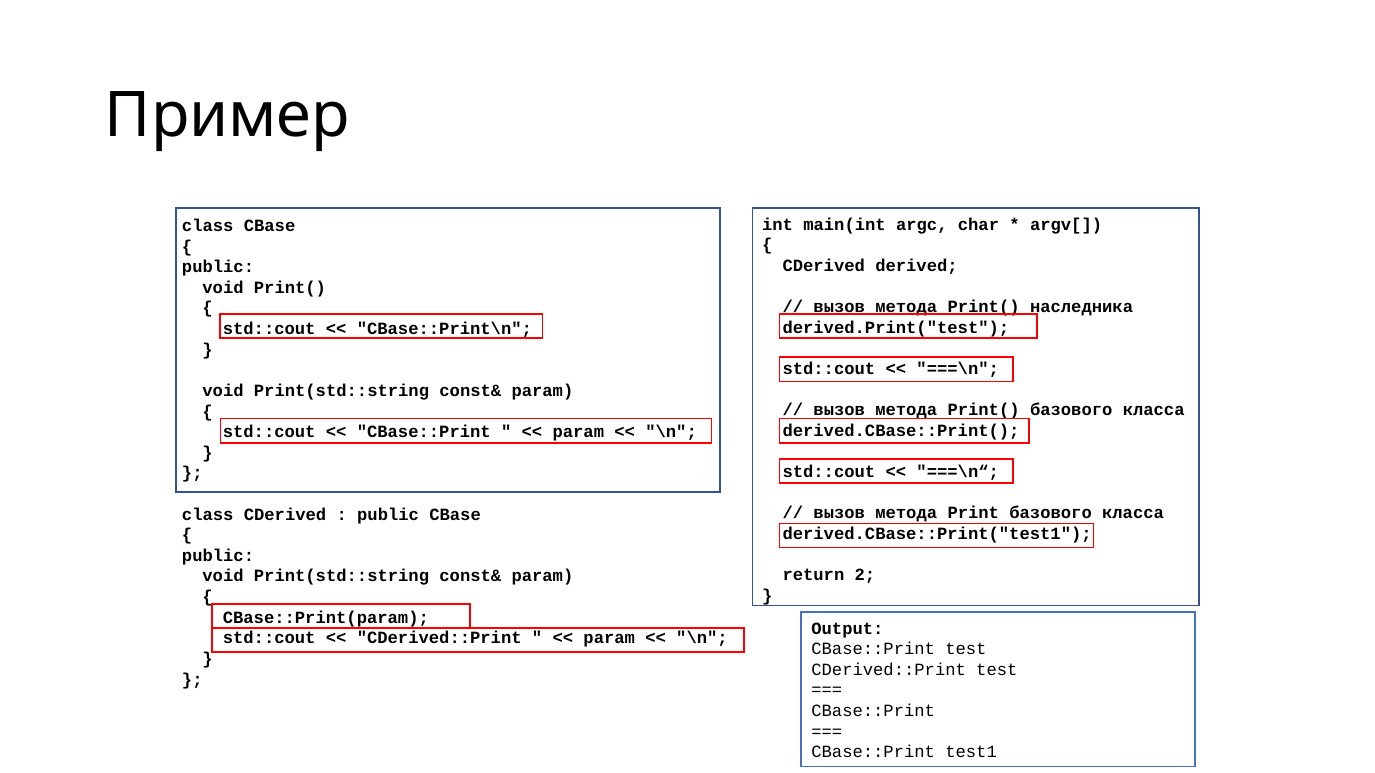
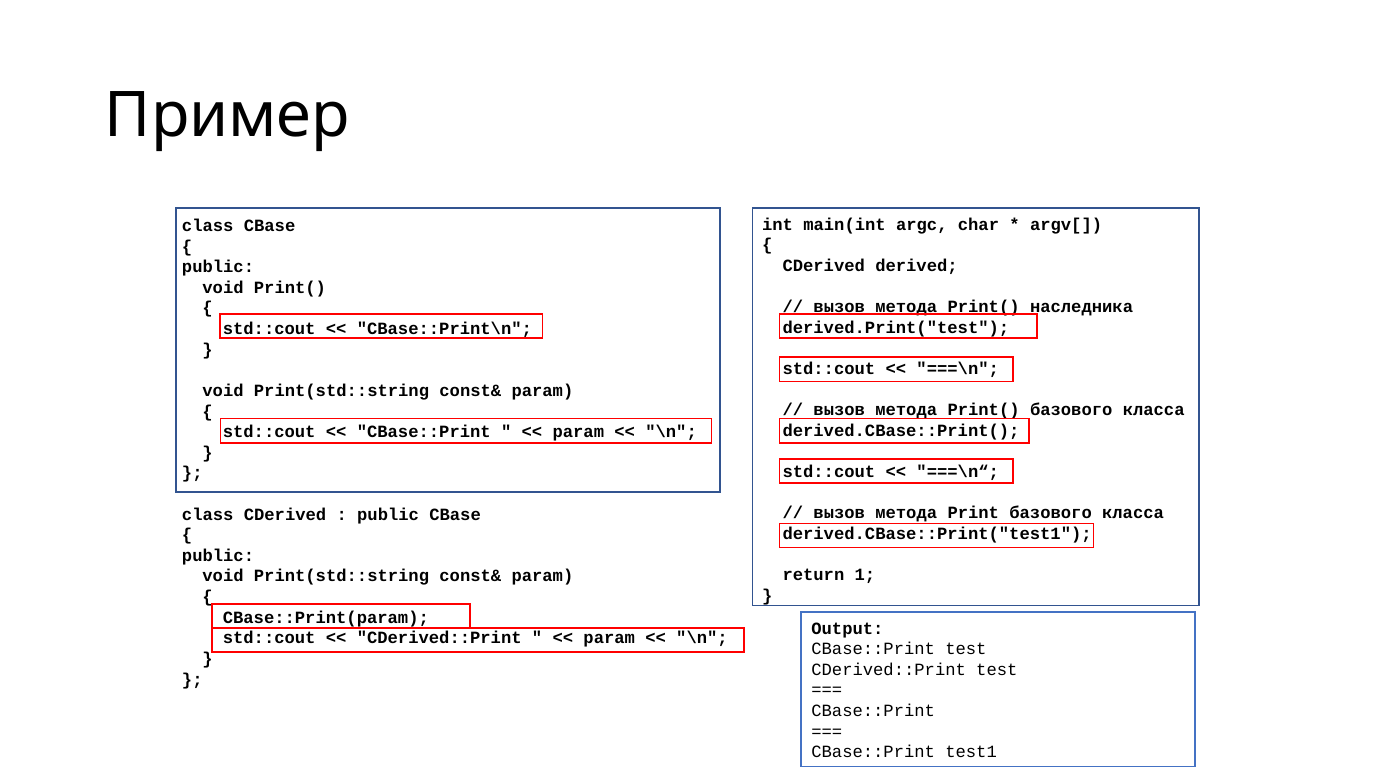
2: 2 -> 1
